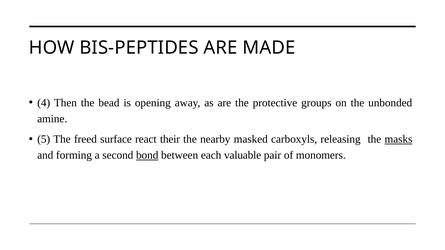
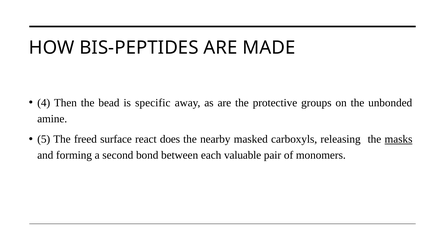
opening: opening -> specific
their: their -> does
bond underline: present -> none
